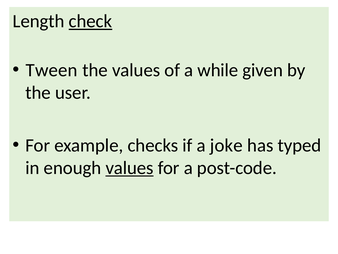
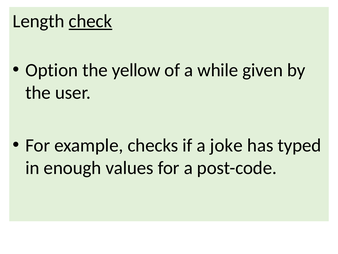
Tween: Tween -> Option
the values: values -> yellow
values at (130, 168) underline: present -> none
